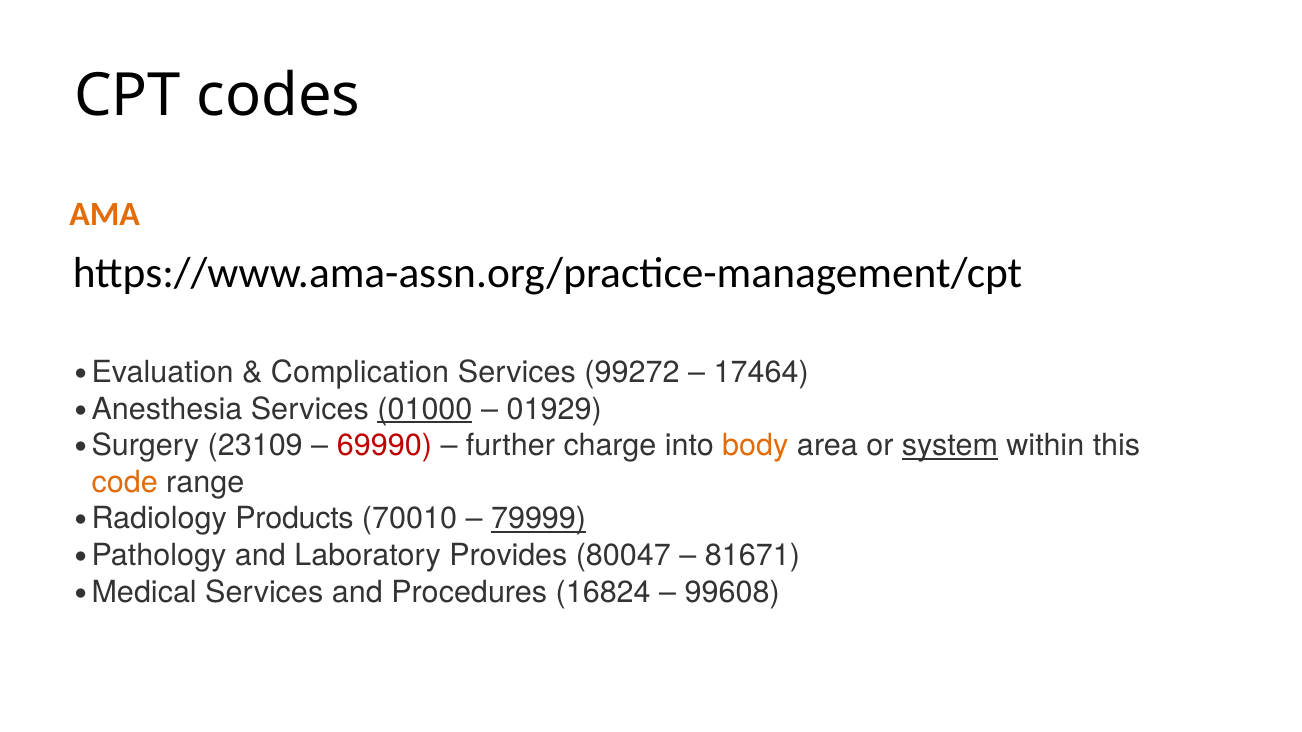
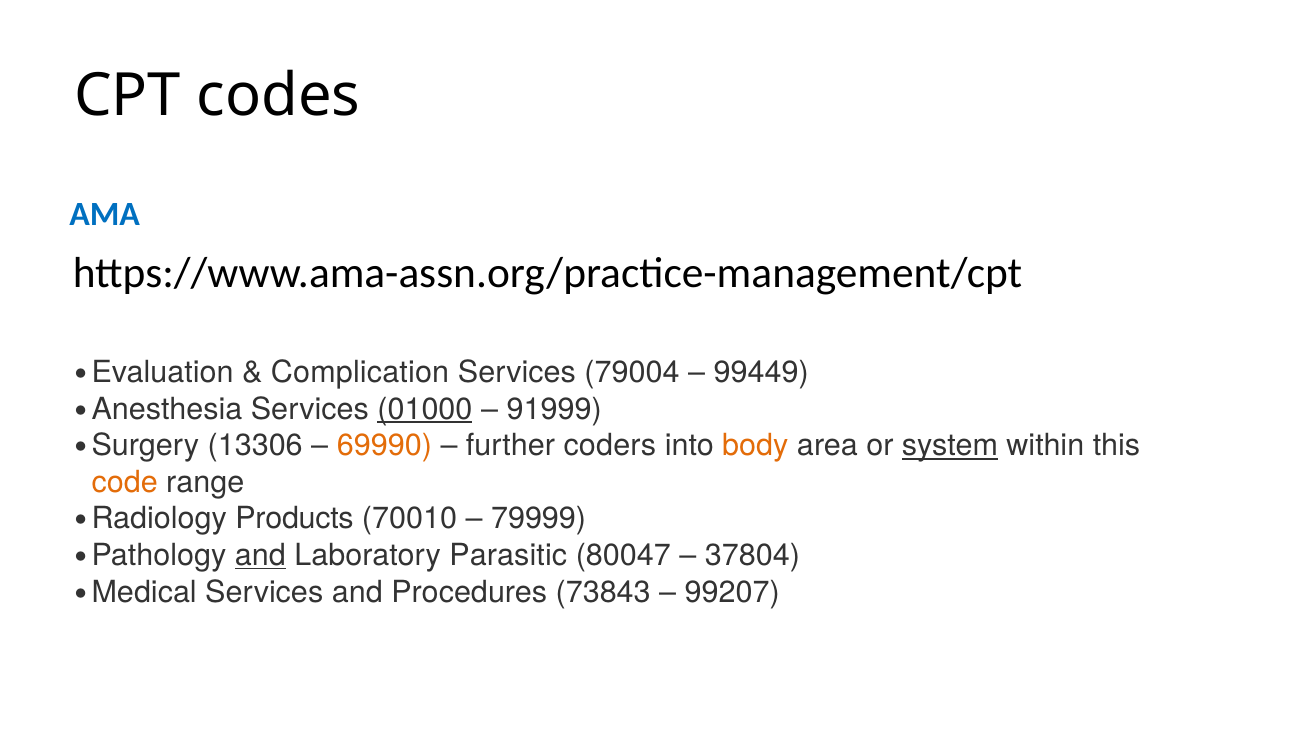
AMA colour: orange -> blue
99272: 99272 -> 79004
17464: 17464 -> 99449
01929: 01929 -> 91999
23109: 23109 -> 13306
69990 colour: red -> orange
charge: charge -> coders
79999 underline: present -> none
and at (260, 556) underline: none -> present
Provides: Provides -> Parasitic
81671: 81671 -> 37804
16824: 16824 -> 73843
99608: 99608 -> 99207
